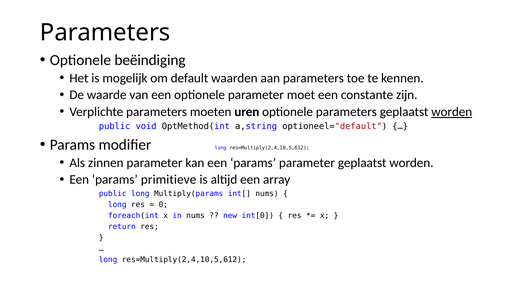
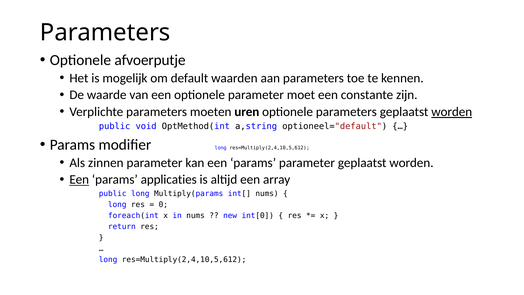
beëindiging: beëindiging -> afvoerputje
Een at (79, 180) underline: none -> present
primitieve: primitieve -> applicaties
